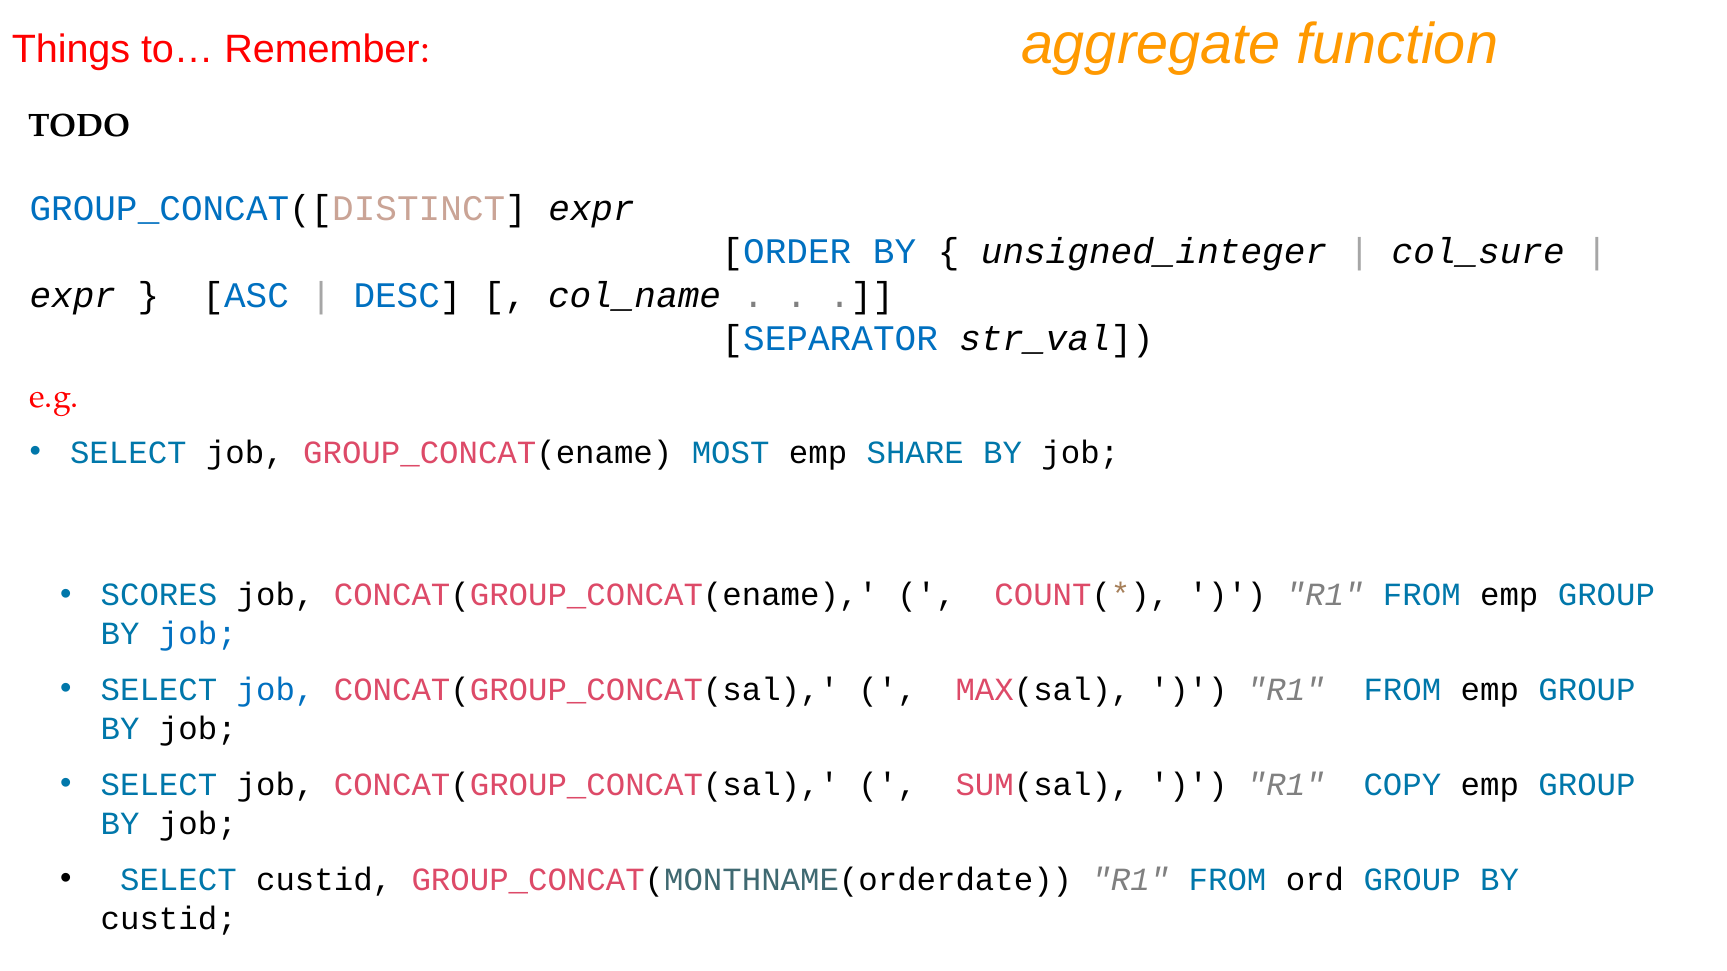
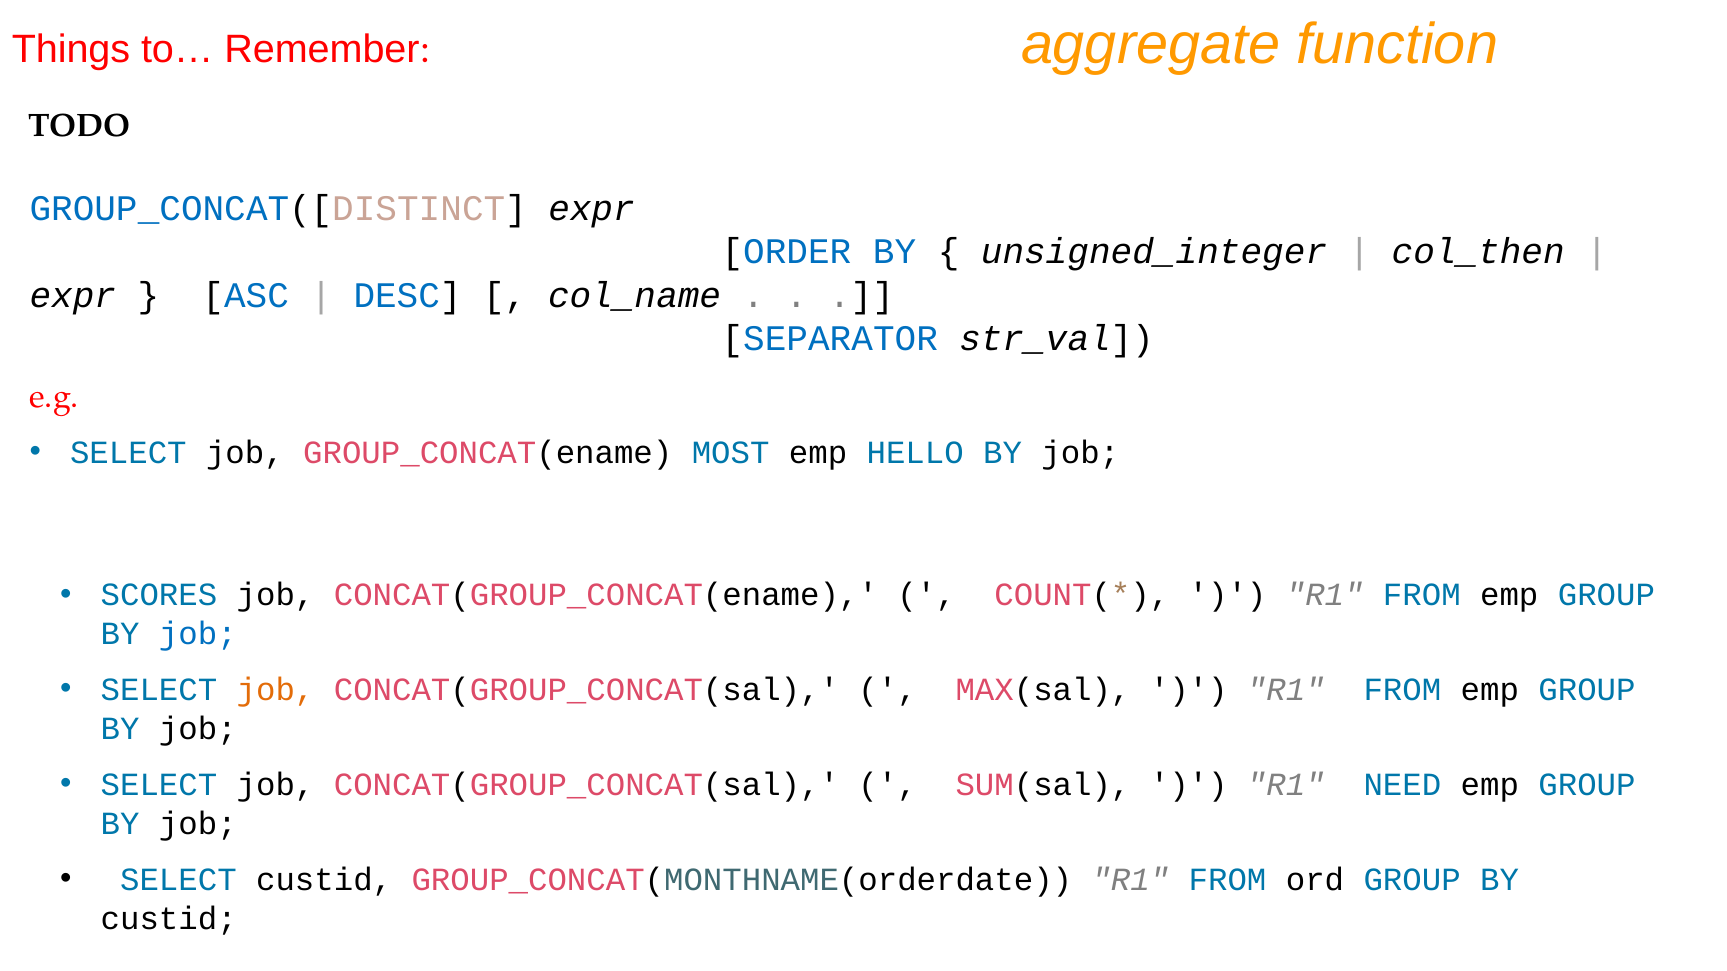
col_sure: col_sure -> col_then
SHARE: SHARE -> HELLO
job at (276, 690) colour: blue -> orange
COPY: COPY -> NEED
